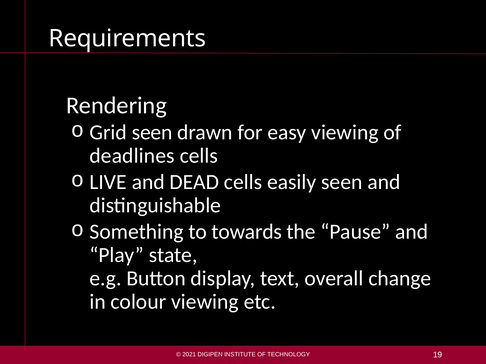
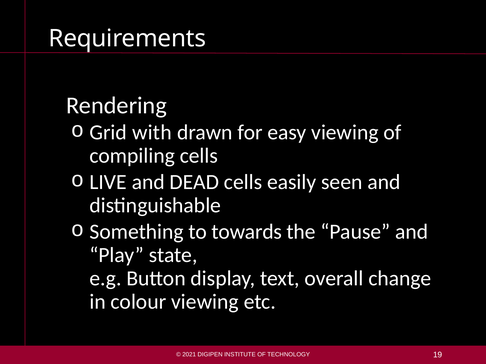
Grid seen: seen -> with
deadlines: deadlines -> compiling
